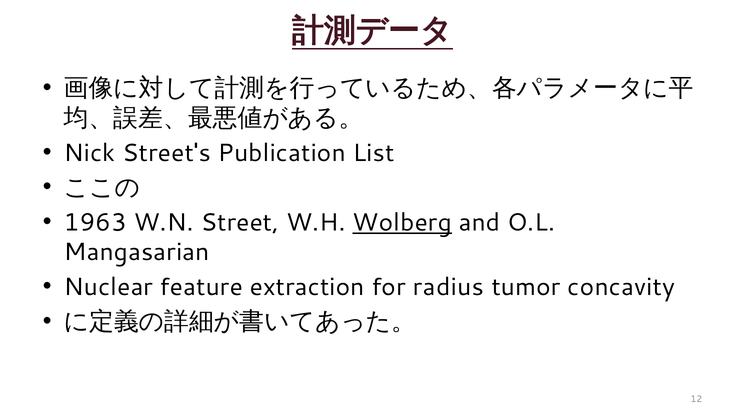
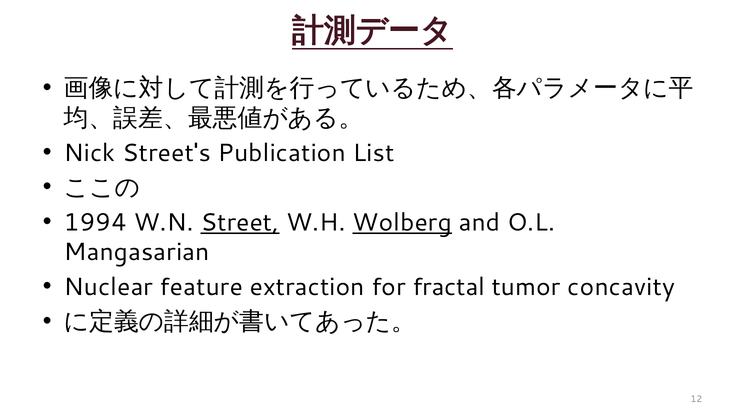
1963: 1963 -> 1994
Street underline: none -> present
radius: radius -> fractal
